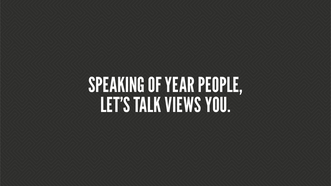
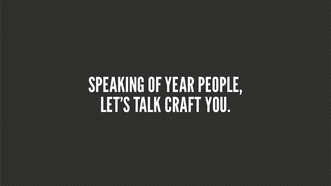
VIEWS: VIEWS -> CRAFT
